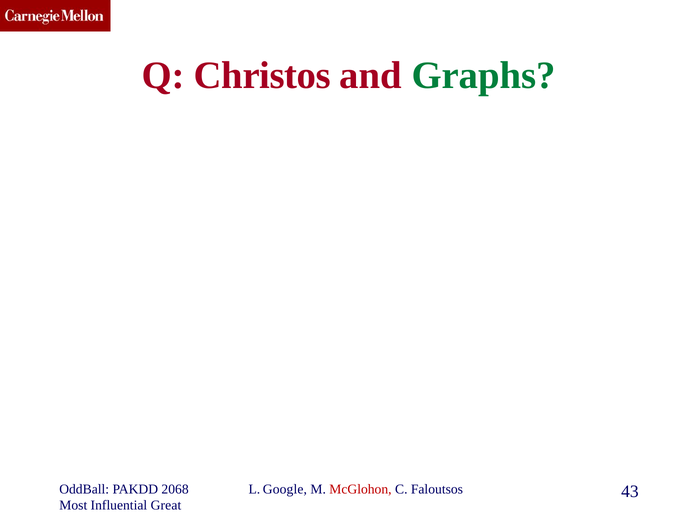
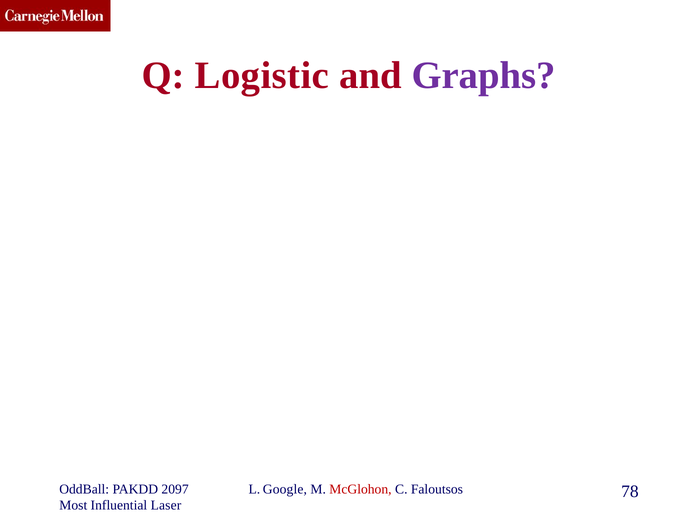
Christos: Christos -> Logistic
Graphs colour: green -> purple
2068: 2068 -> 2097
43: 43 -> 78
Great: Great -> Laser
